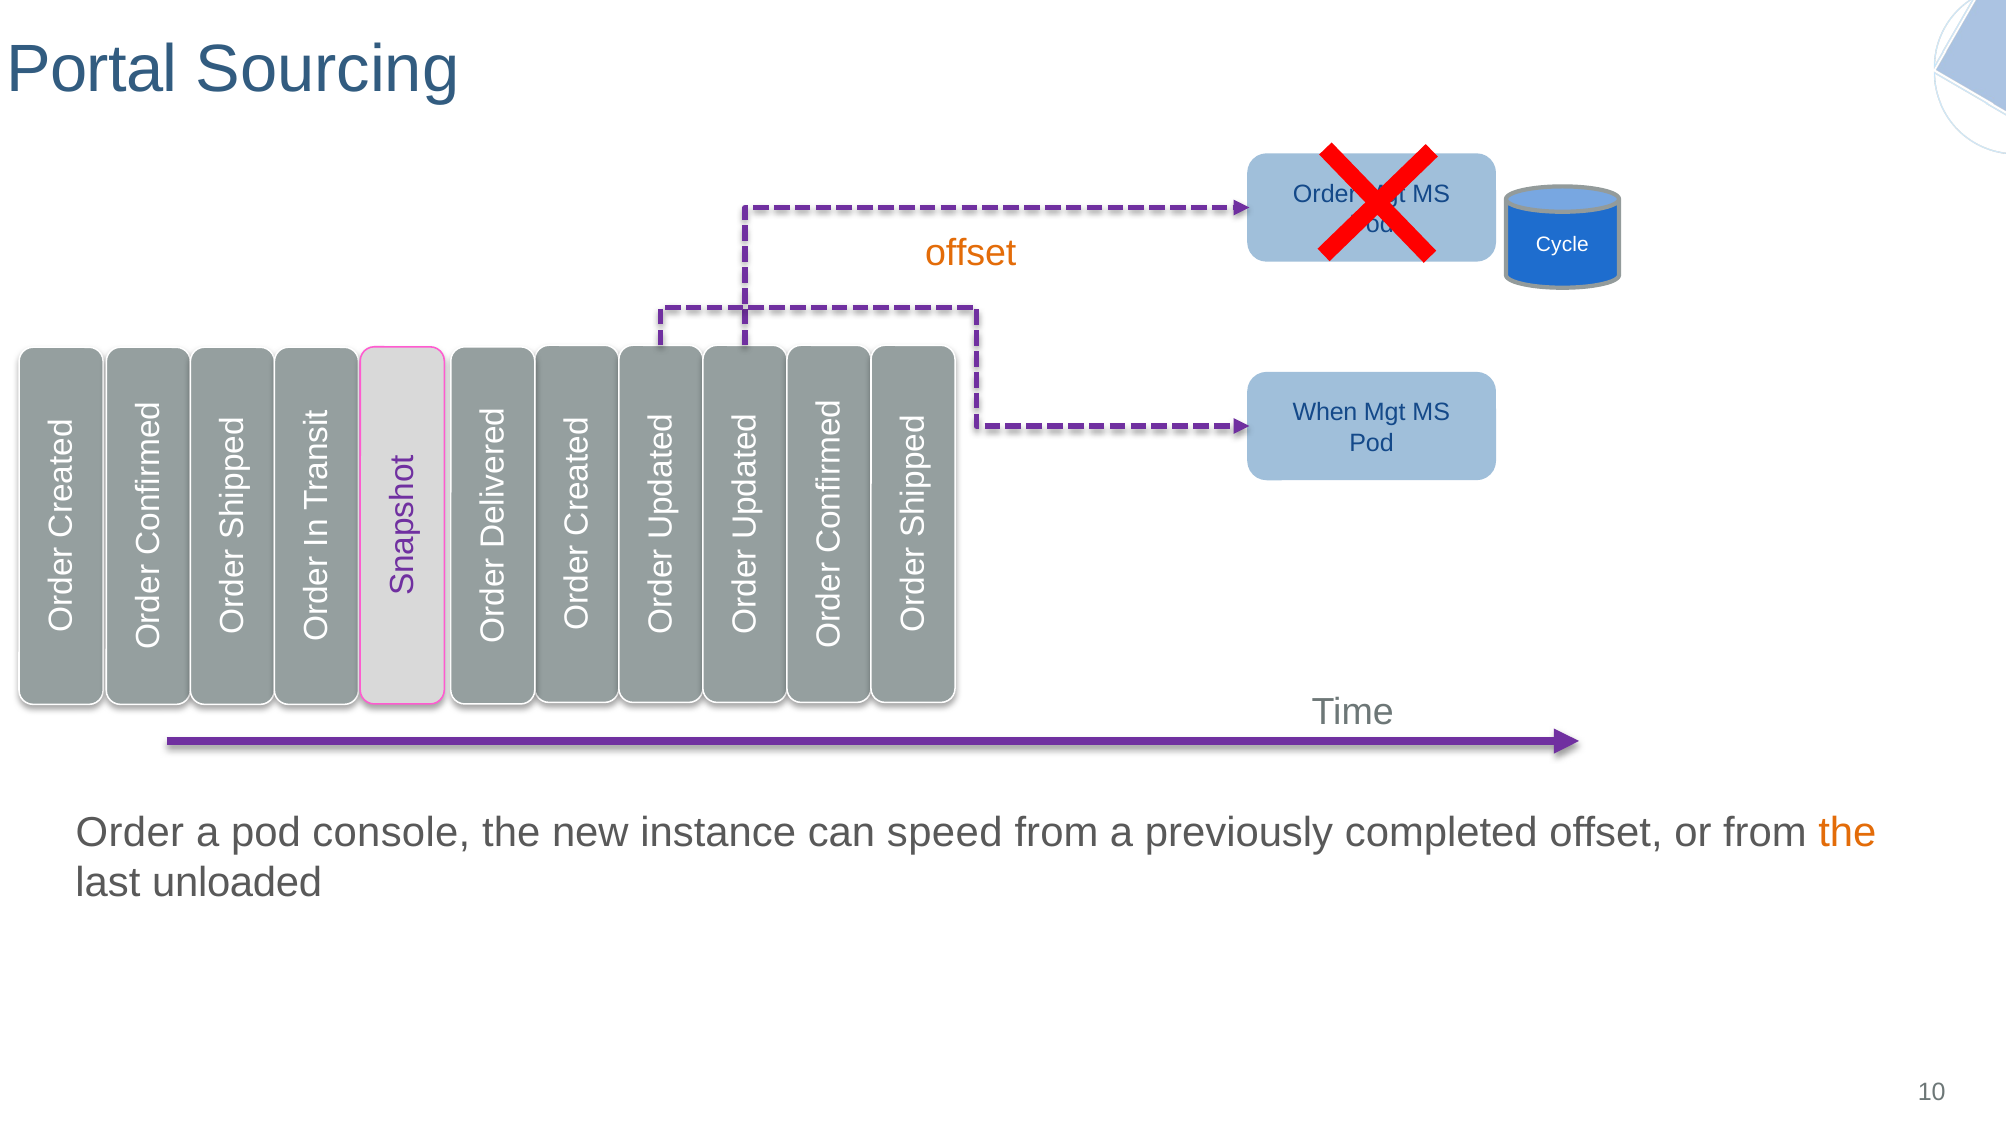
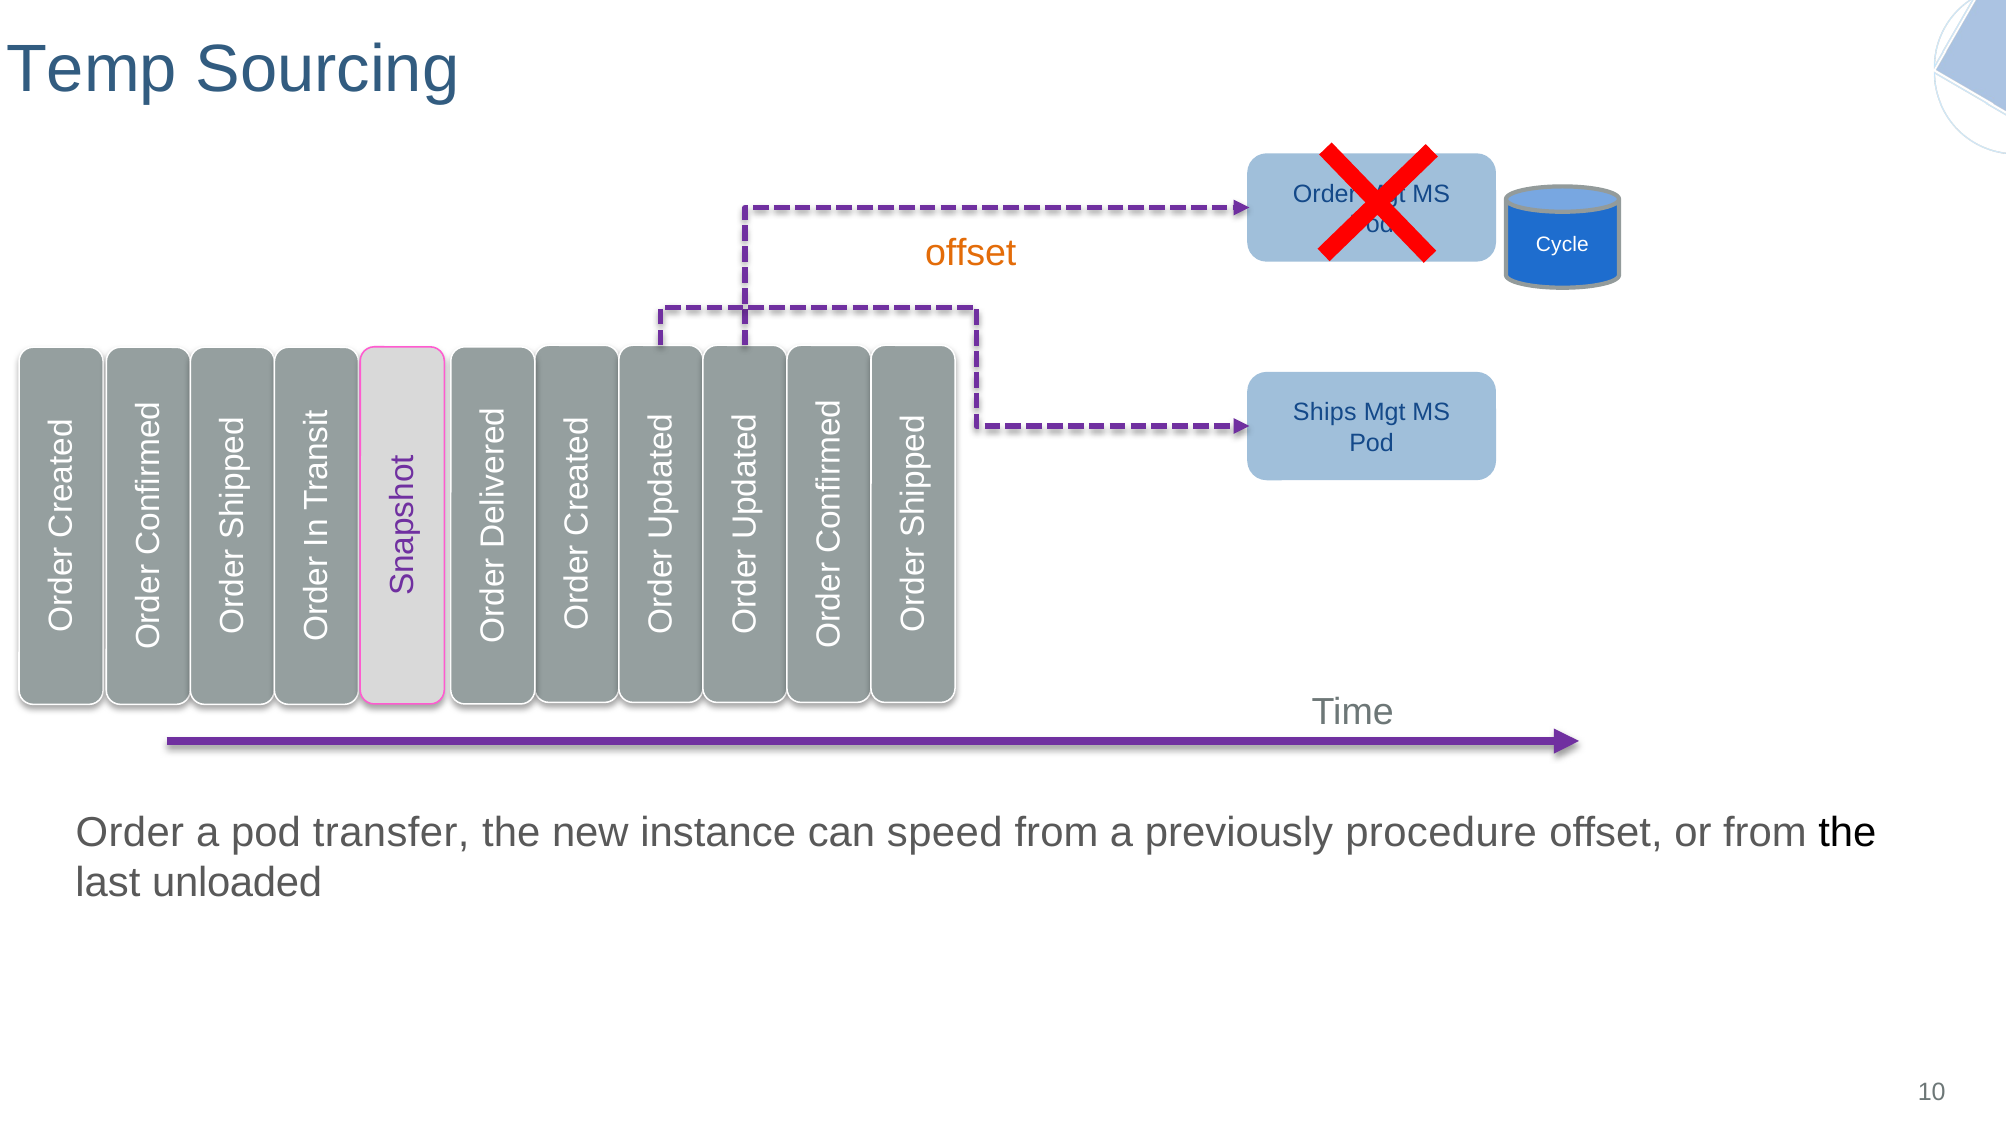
Portal: Portal -> Temp
When: When -> Ships
console: console -> transfer
completed: completed -> procedure
the at (1847, 832) colour: orange -> black
